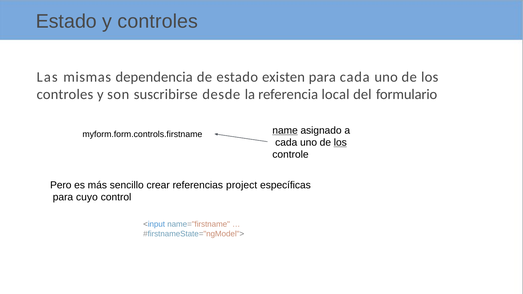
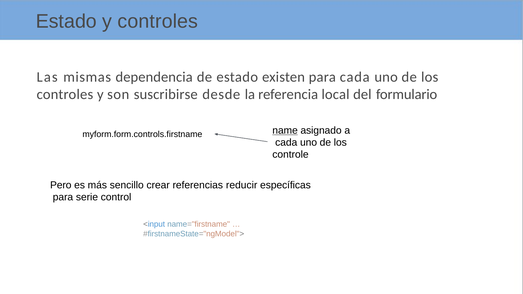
los at (340, 143) underline: present -> none
project: project -> reducir
cuyo: cuyo -> serie
